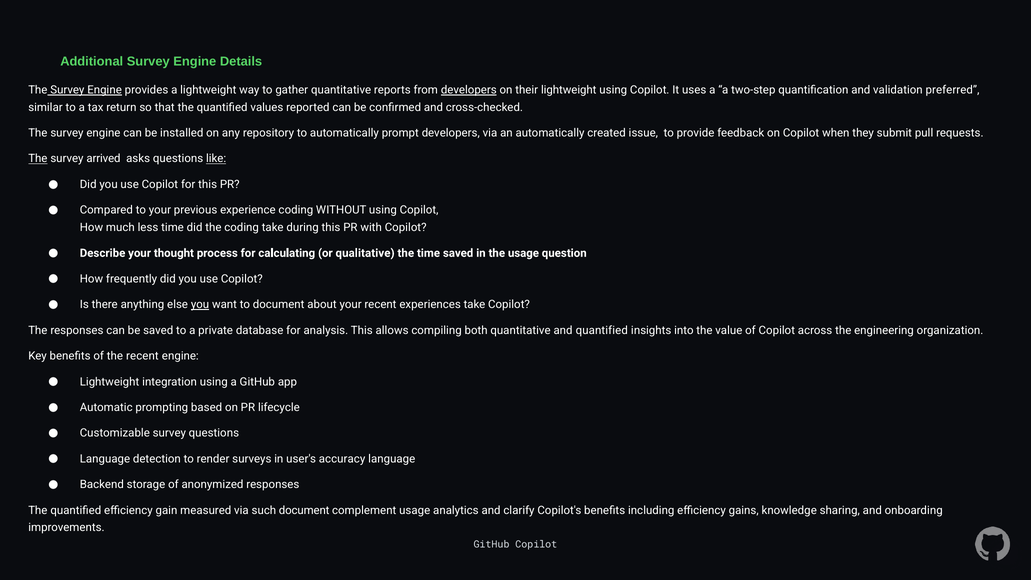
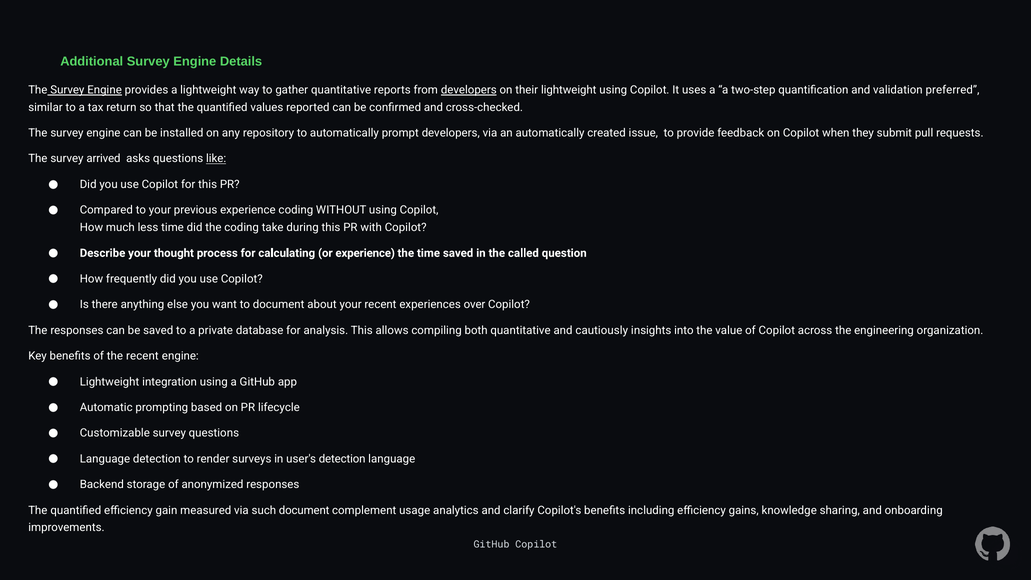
The at (38, 159) underline: present -> none
or qualitative: qualitative -> experience
the usage: usage -> called
you at (200, 305) underline: present -> none
experiences take: take -> over
and quantified: quantified -> cautiously
user's accuracy: accuracy -> detection
